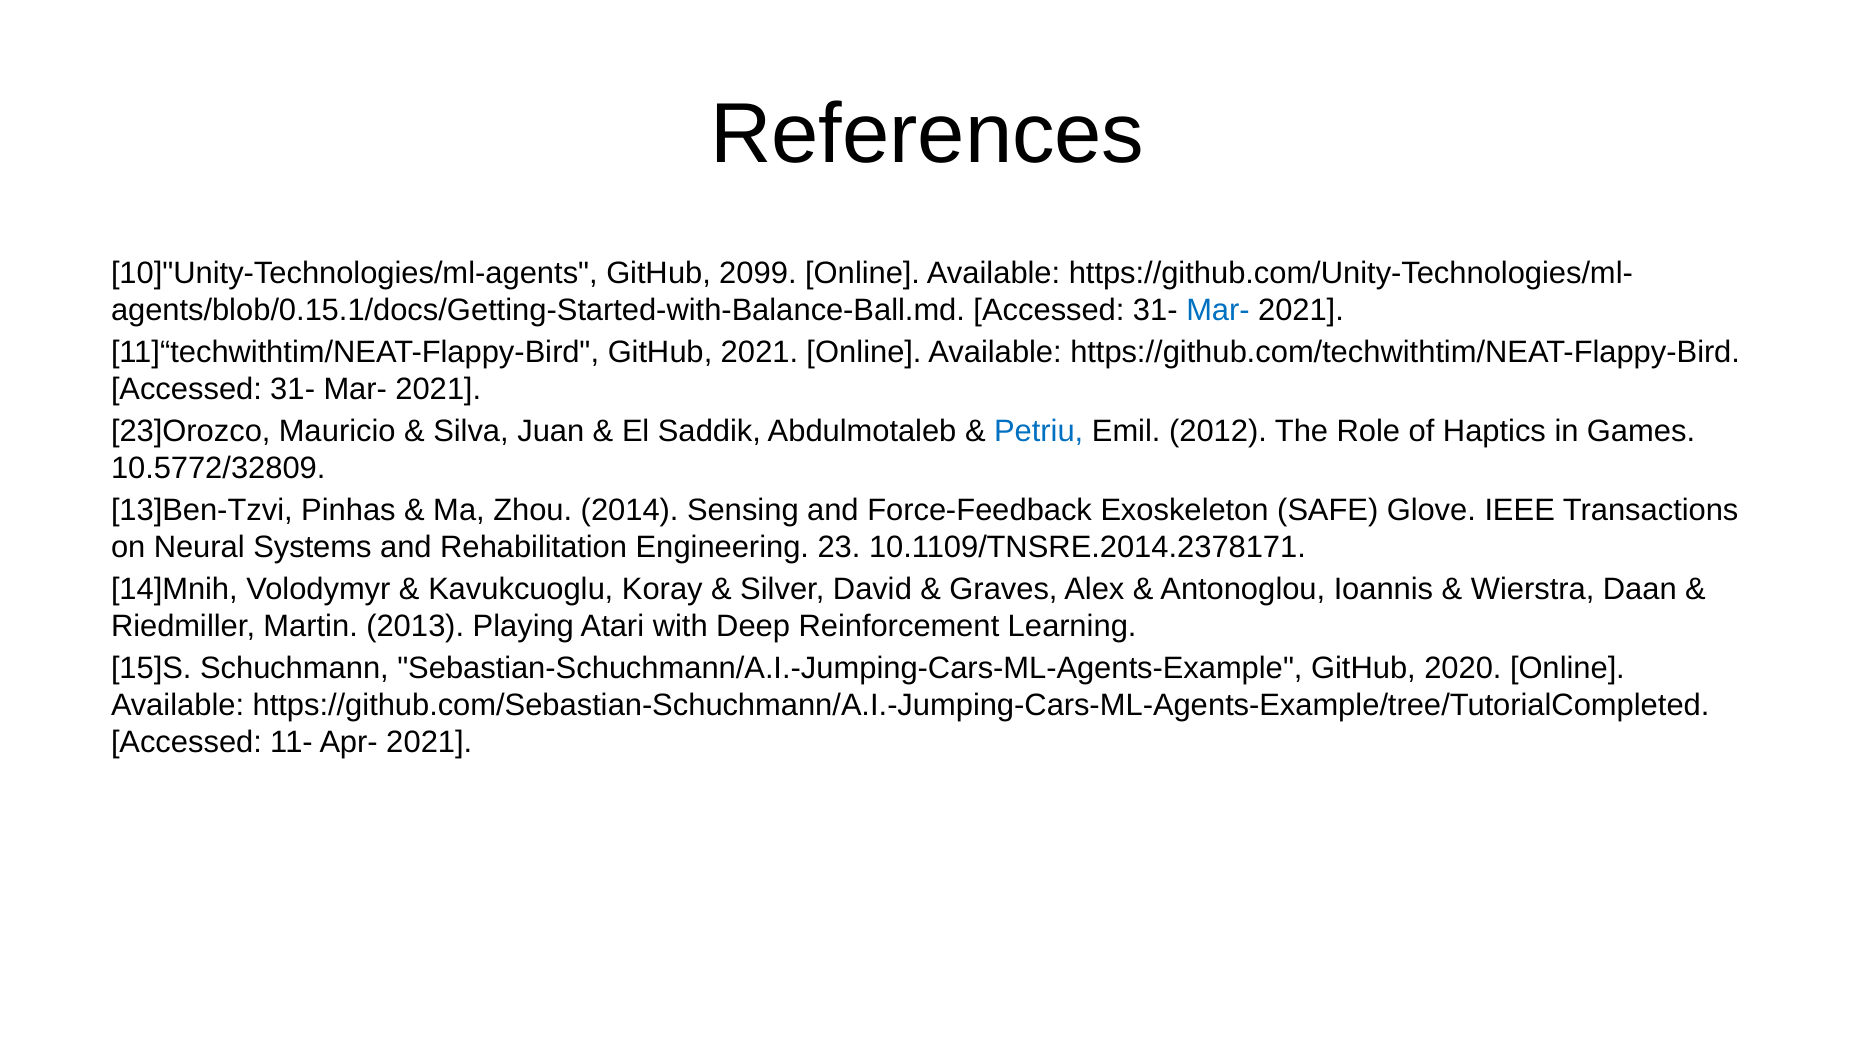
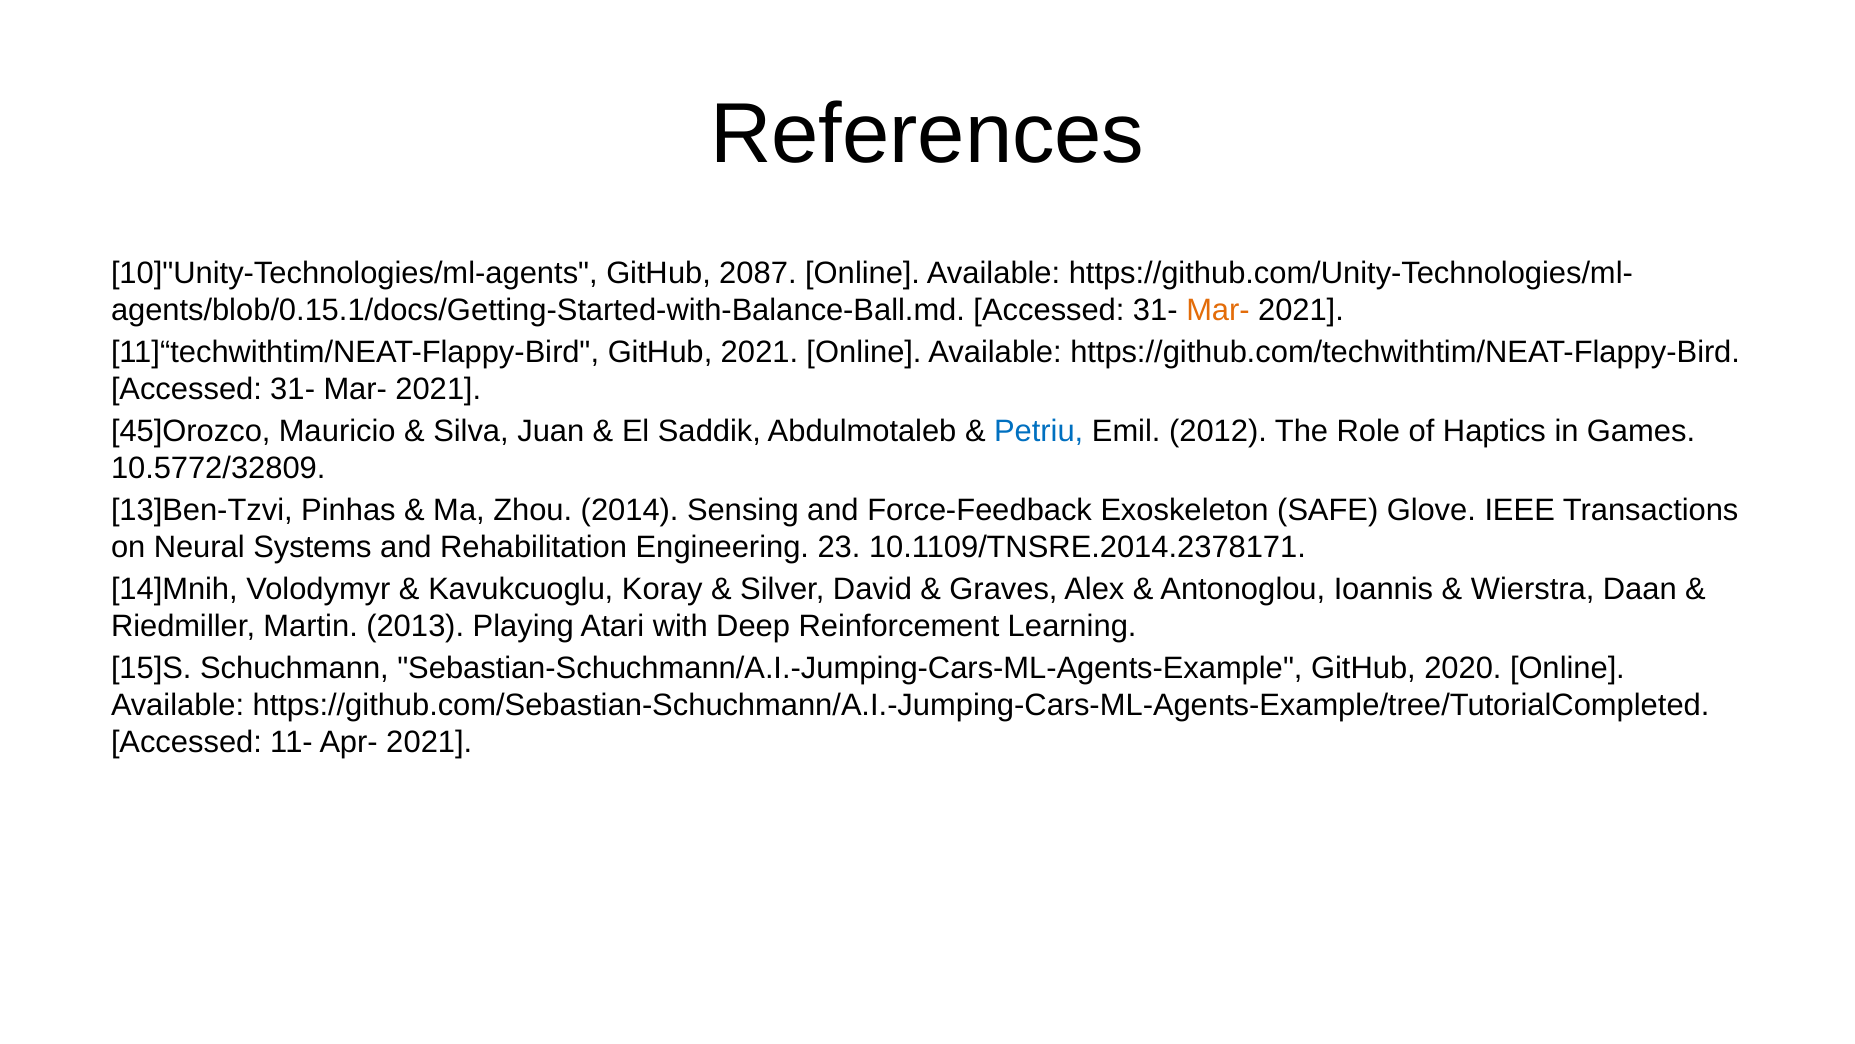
2099: 2099 -> 2087
Mar- at (1218, 310) colour: blue -> orange
23]Orozco: 23]Orozco -> 45]Orozco
